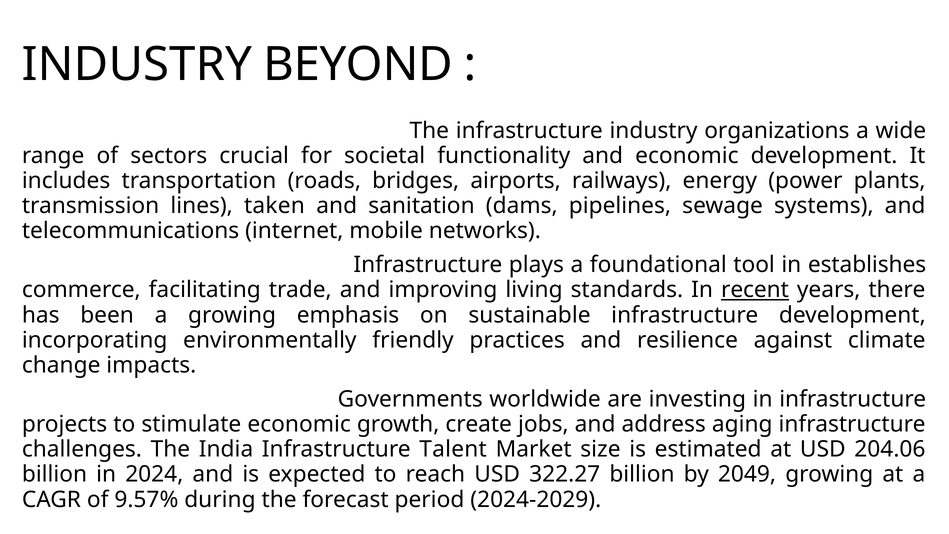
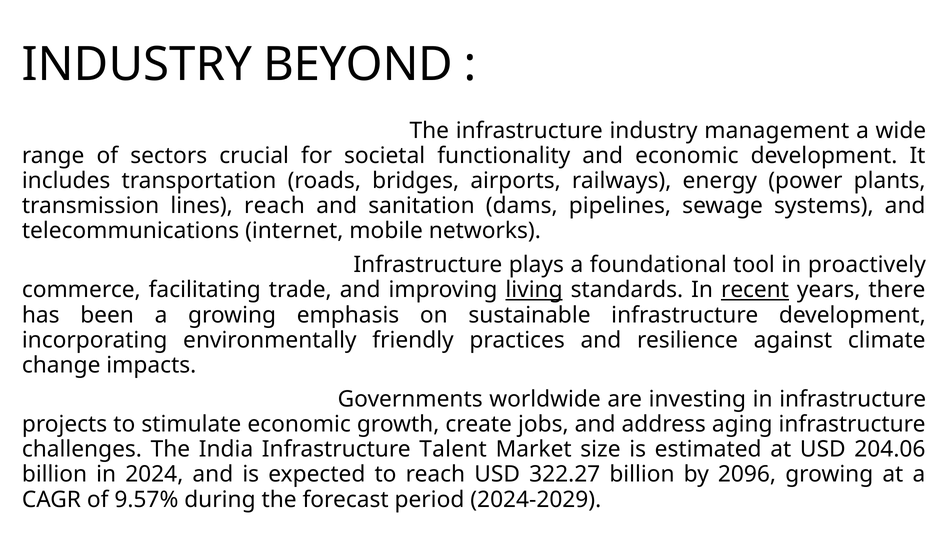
organizations: organizations -> management
lines taken: taken -> reach
establishes: establishes -> proactively
living underline: none -> present
2049: 2049 -> 2096
